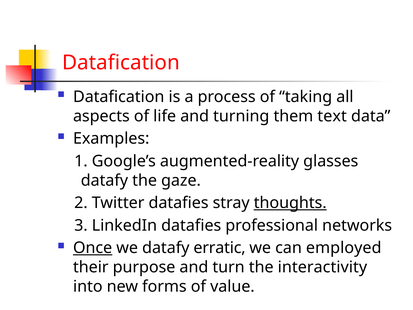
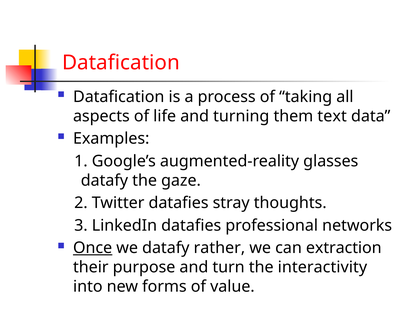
thoughts underline: present -> none
erratic: erratic -> rather
employed: employed -> extraction
